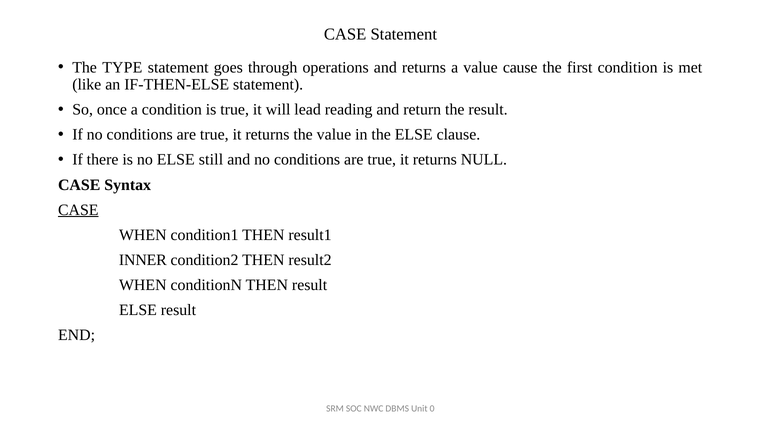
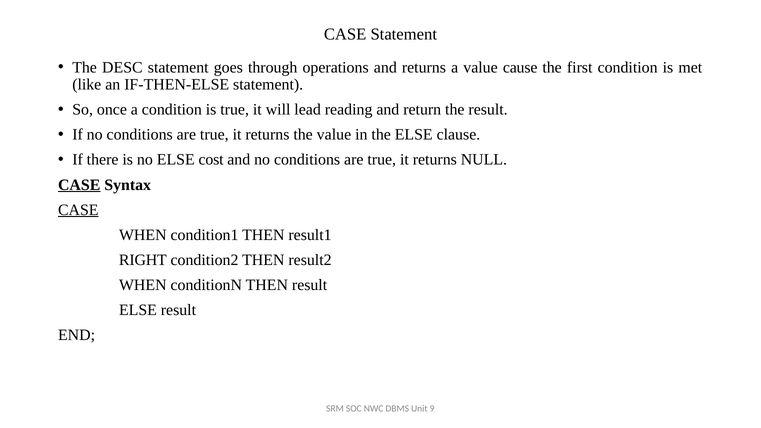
TYPE: TYPE -> DESC
still: still -> cost
CASE at (79, 185) underline: none -> present
INNER: INNER -> RIGHT
0: 0 -> 9
